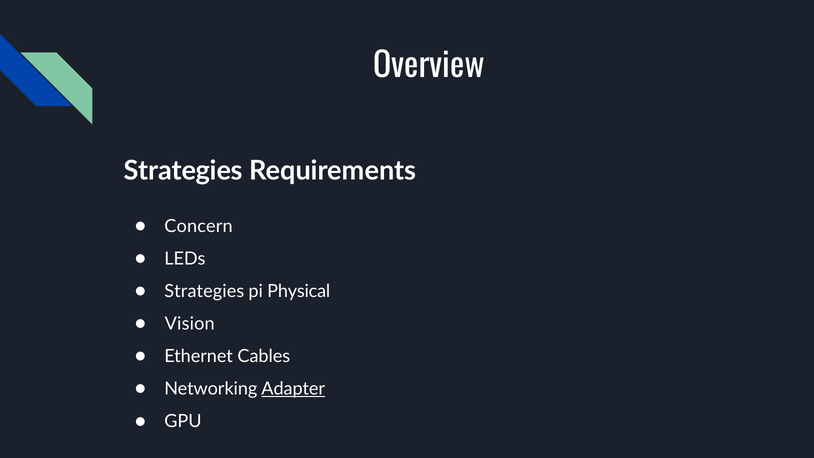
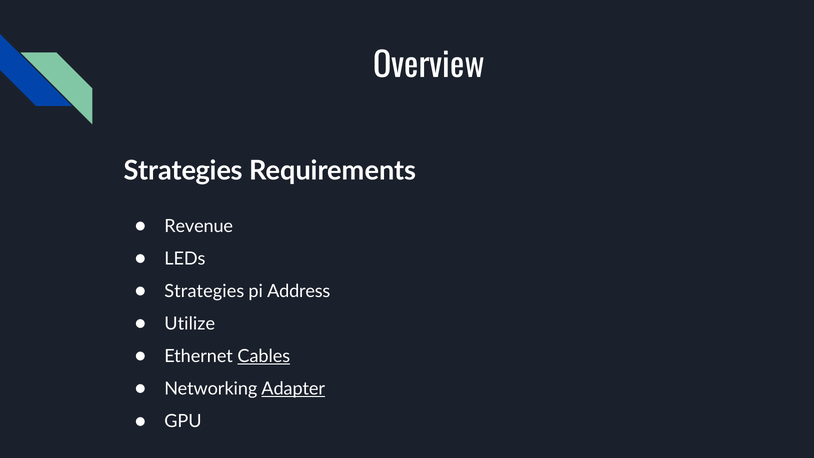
Concern: Concern -> Revenue
Physical: Physical -> Address
Vision: Vision -> Utilize
Cables underline: none -> present
